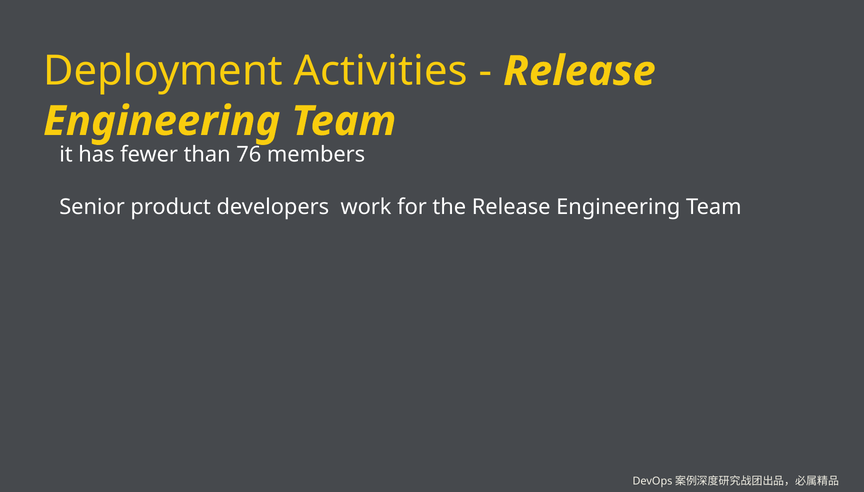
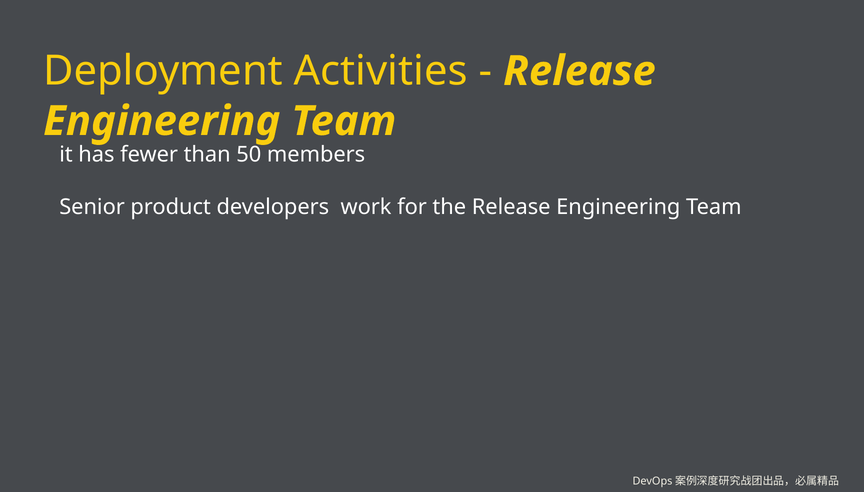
76: 76 -> 50
